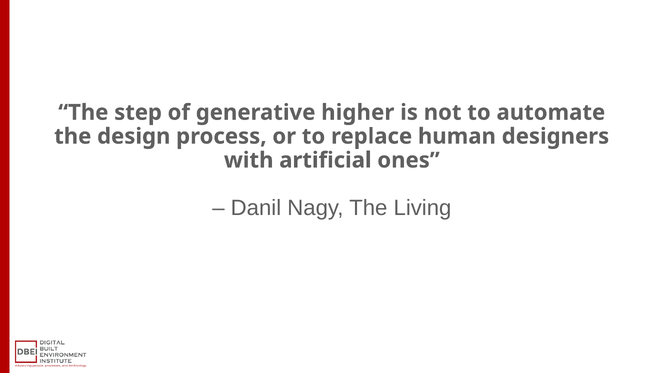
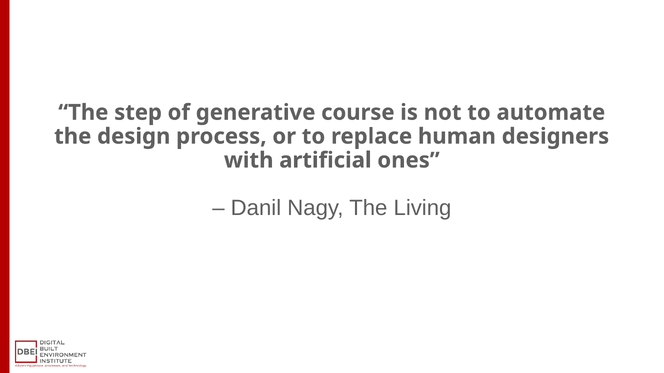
higher: higher -> course
